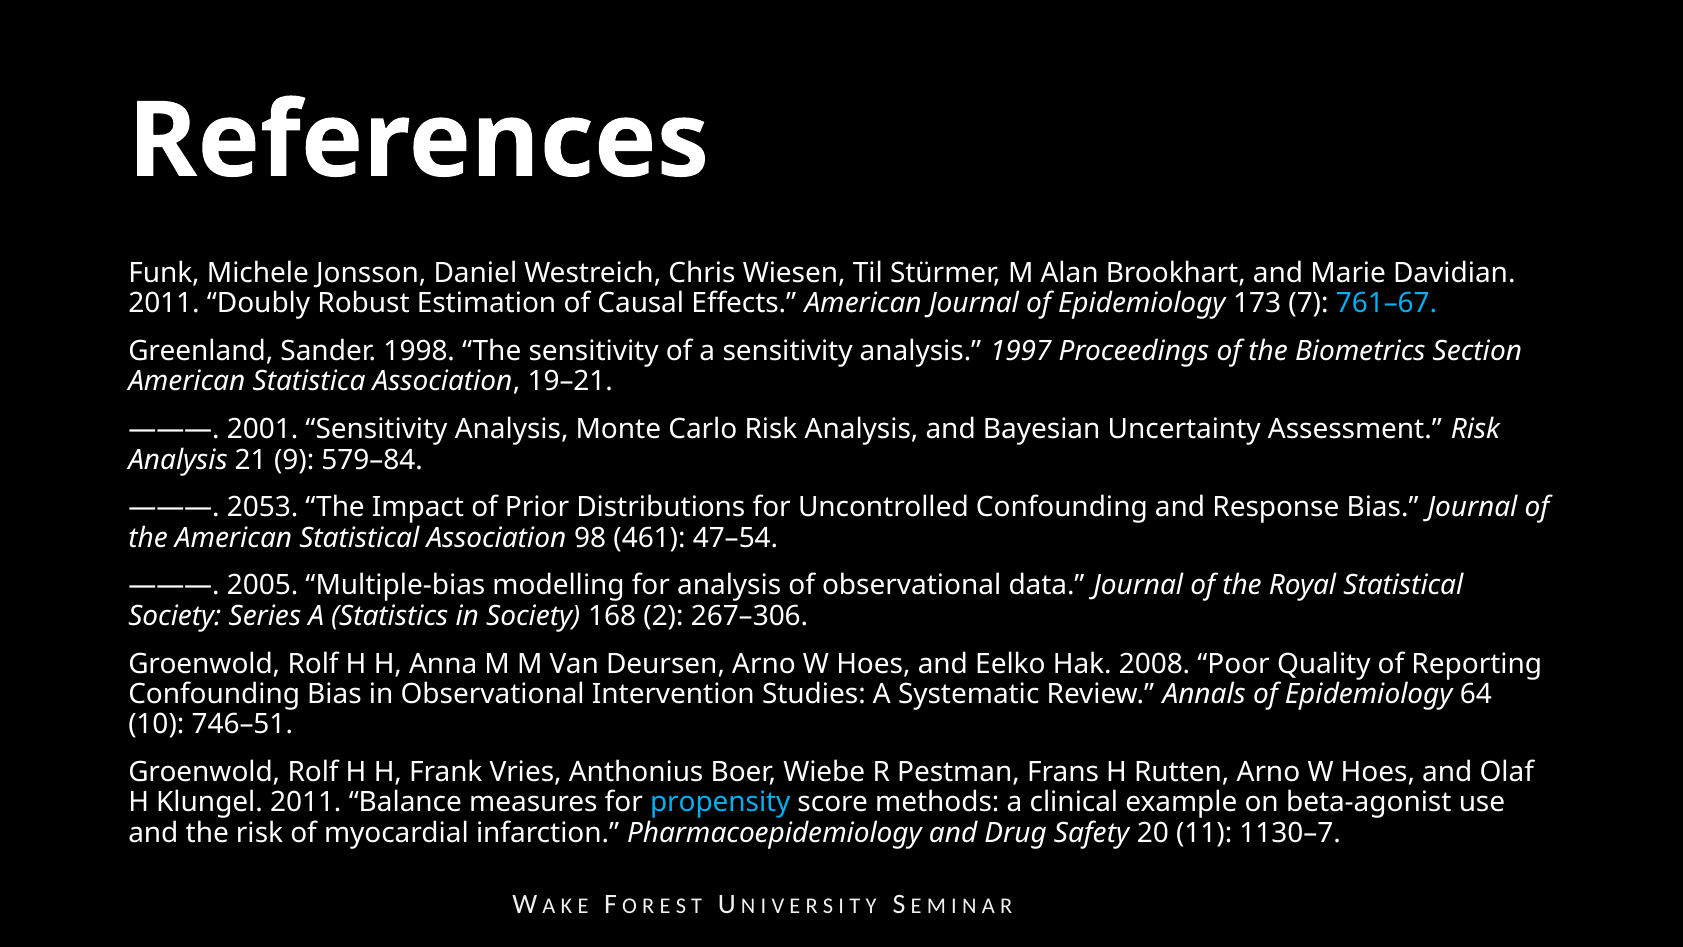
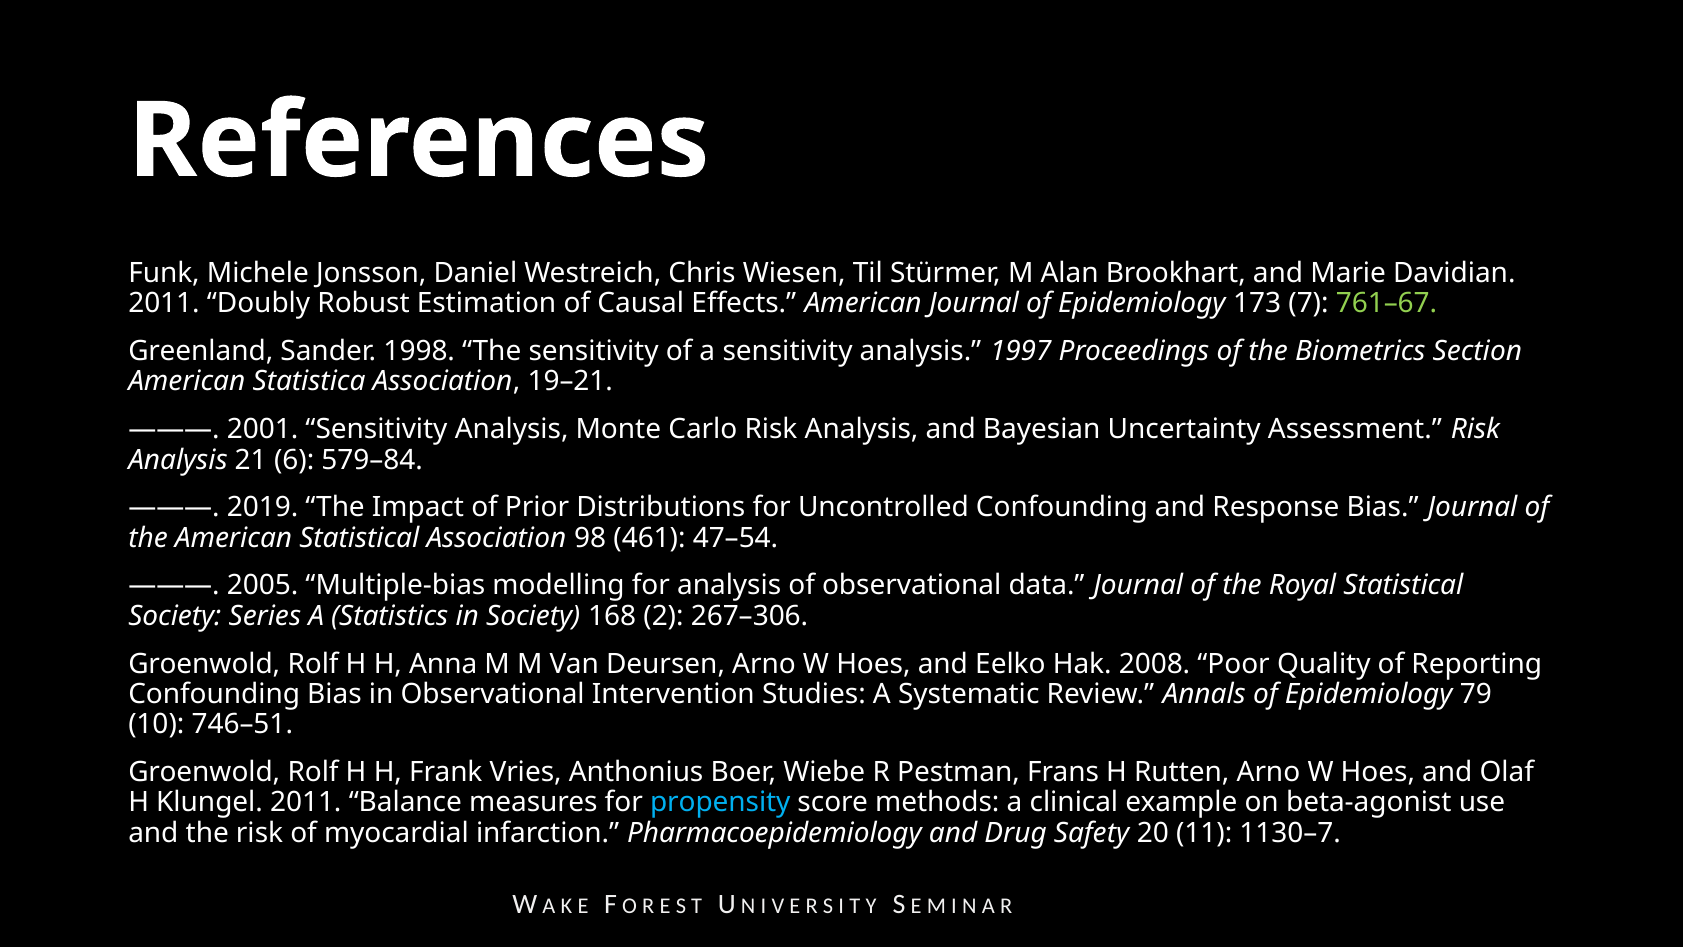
761–67 colour: light blue -> light green
9: 9 -> 6
2053: 2053 -> 2019
64: 64 -> 79
